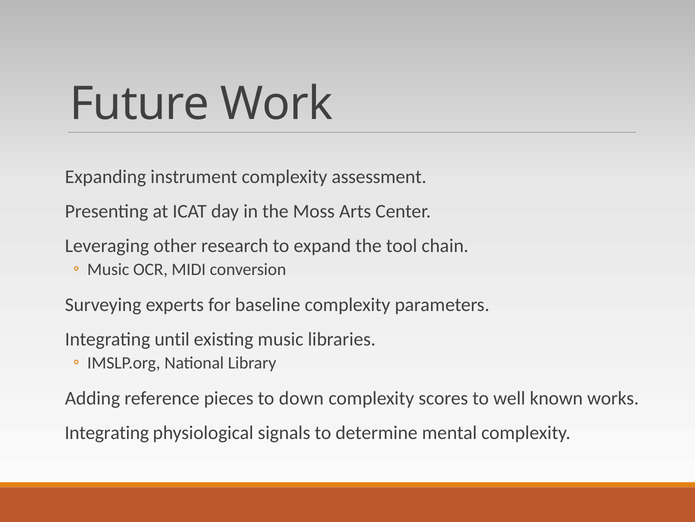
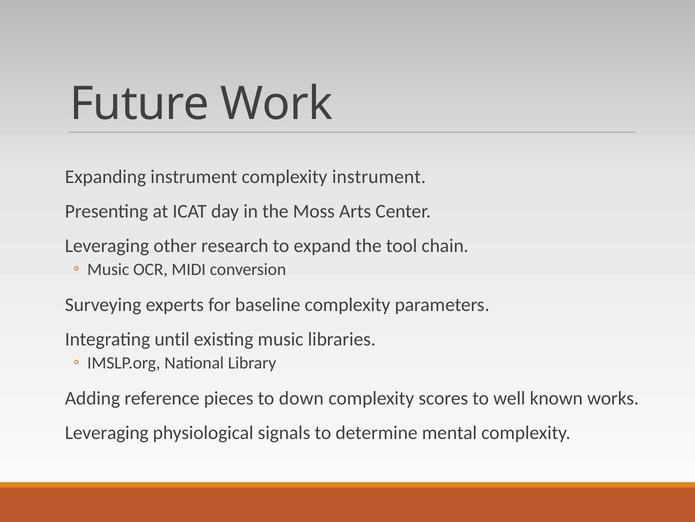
complexity assessment: assessment -> instrument
Integrating at (107, 432): Integrating -> Leveraging
